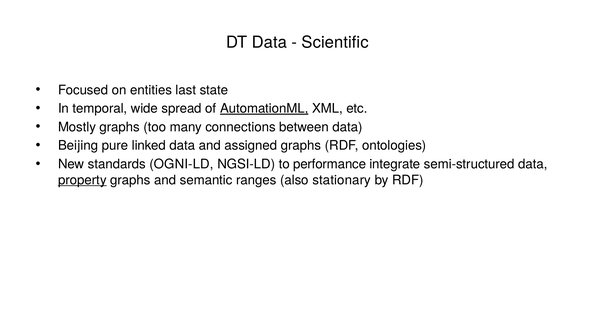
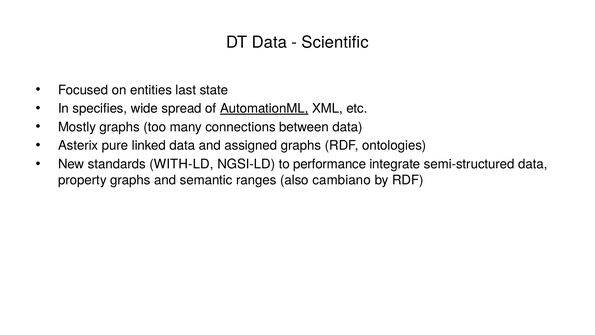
temporal: temporal -> specifies
Beijing: Beijing -> Asterix
OGNI-LD: OGNI-LD -> WITH-LD
property underline: present -> none
stationary: stationary -> cambiano
